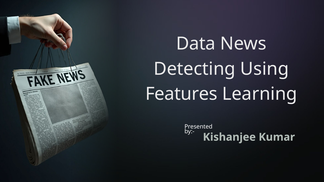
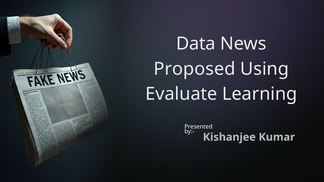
Detecting: Detecting -> Proposed
Features: Features -> Evaluate
